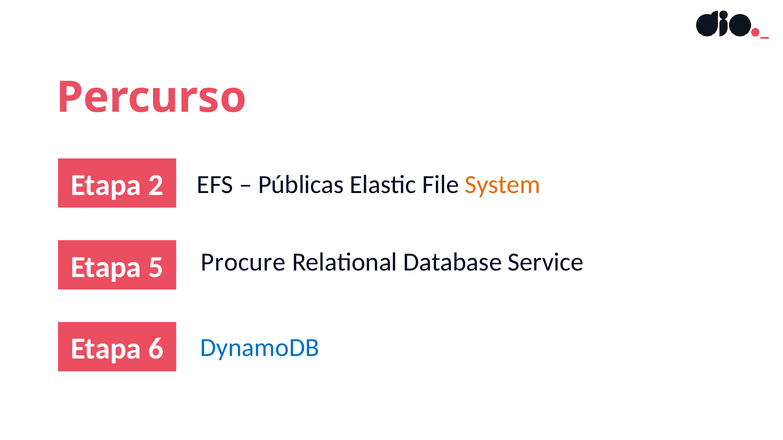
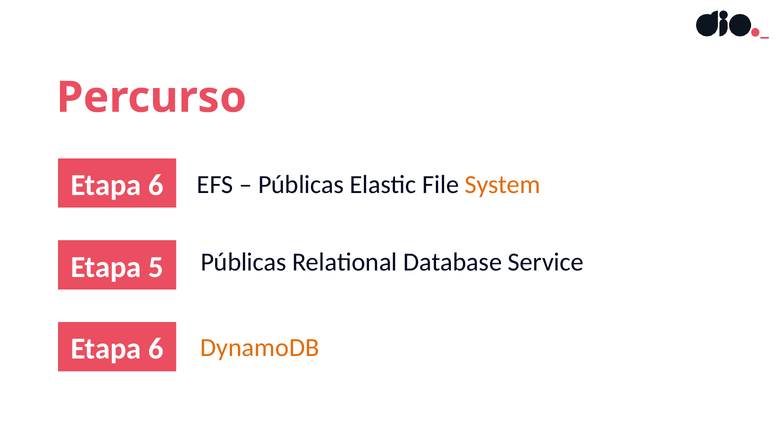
2 at (156, 185): 2 -> 6
Procure at (243, 262): Procure -> Públicas
DynamoDB colour: blue -> orange
